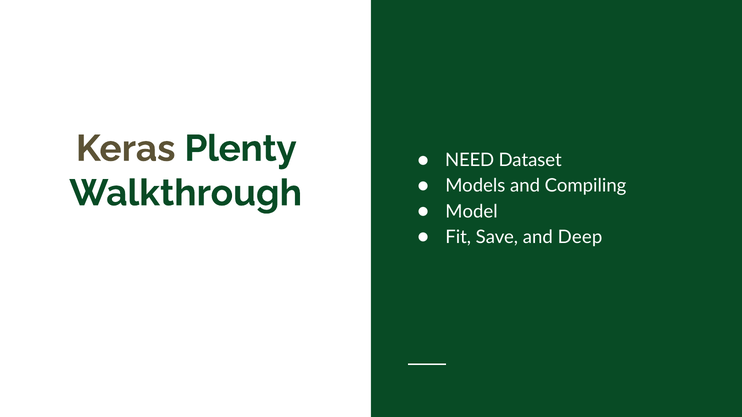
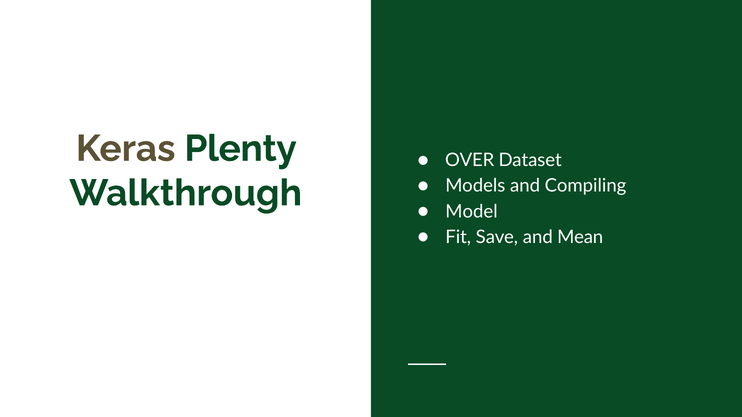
NEED: NEED -> OVER
Deep: Deep -> Mean
